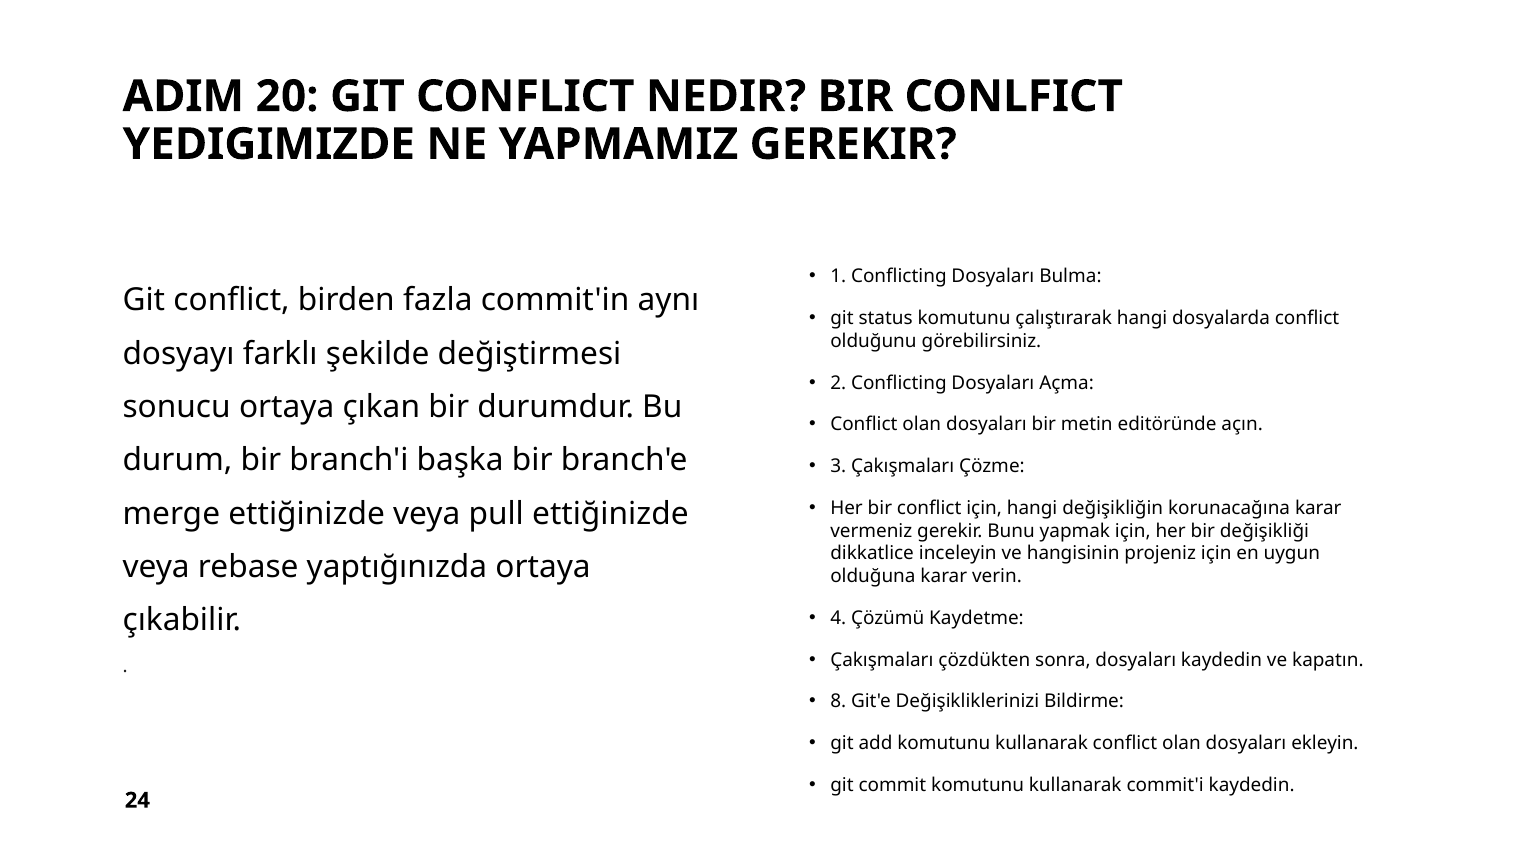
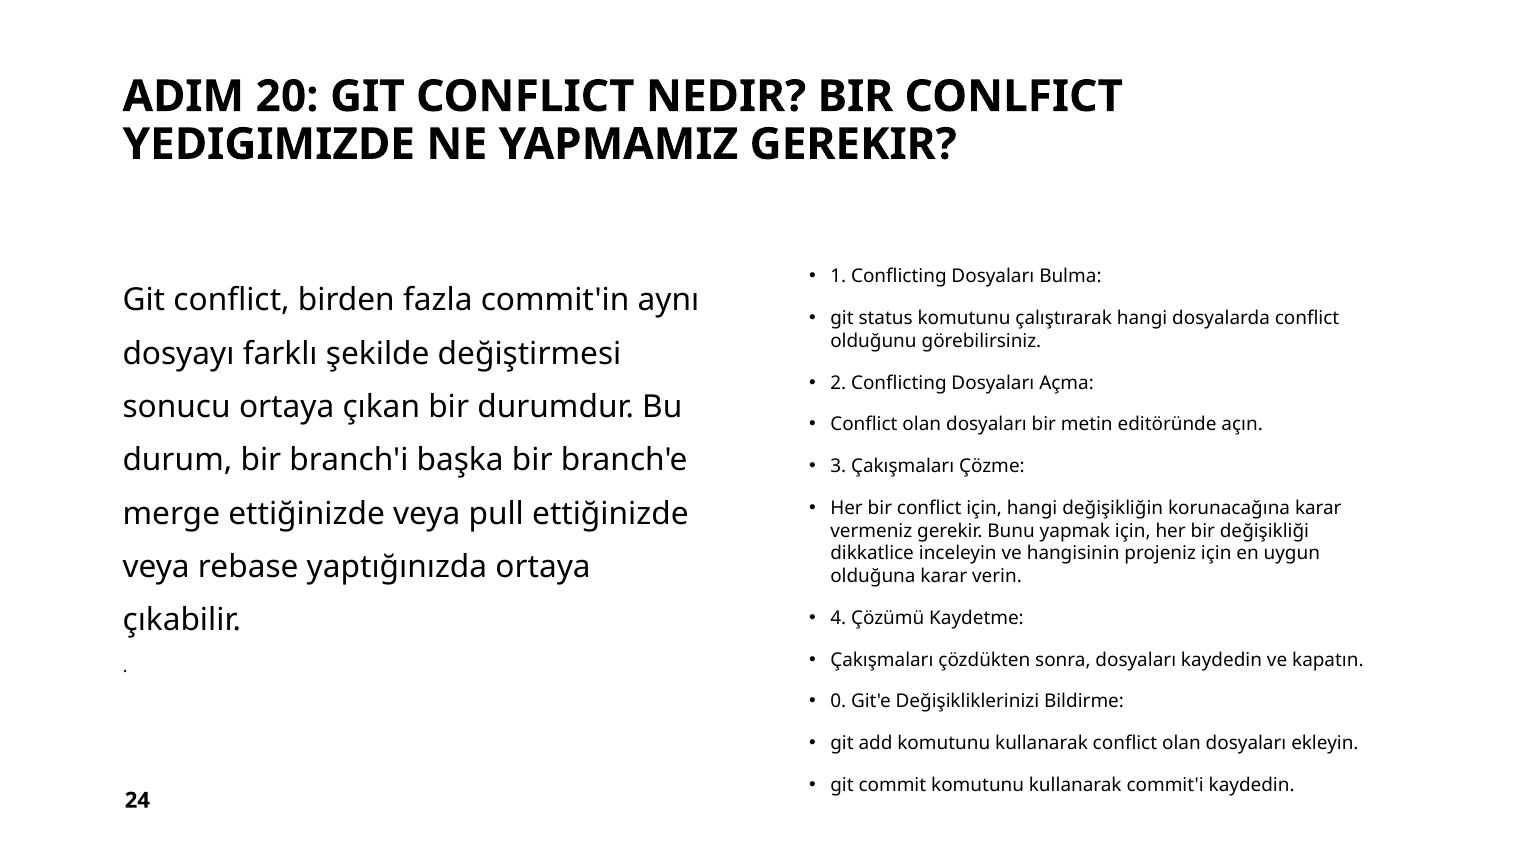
8: 8 -> 0
